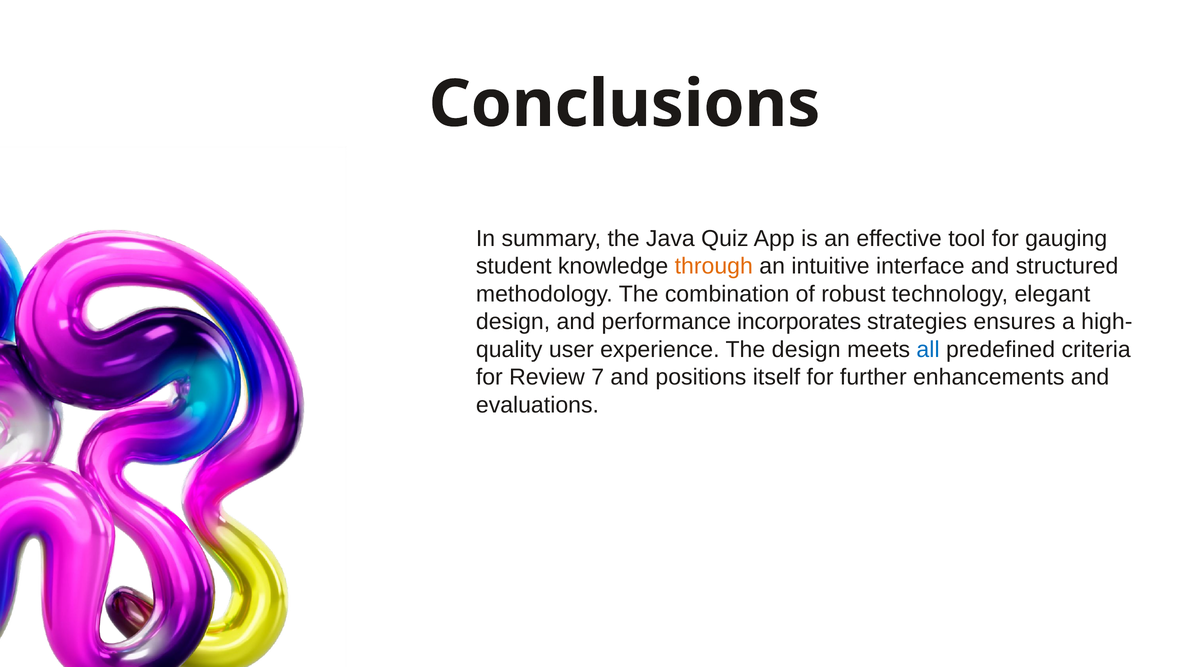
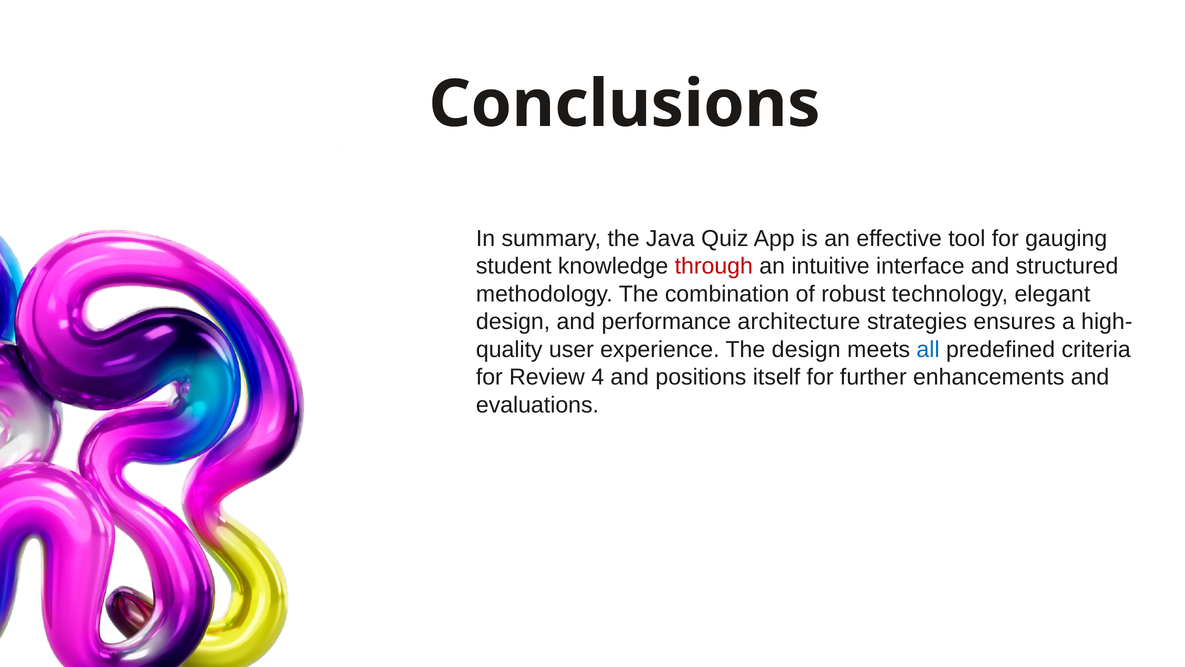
through colour: orange -> red
incorporates: incorporates -> architecture
7: 7 -> 4
